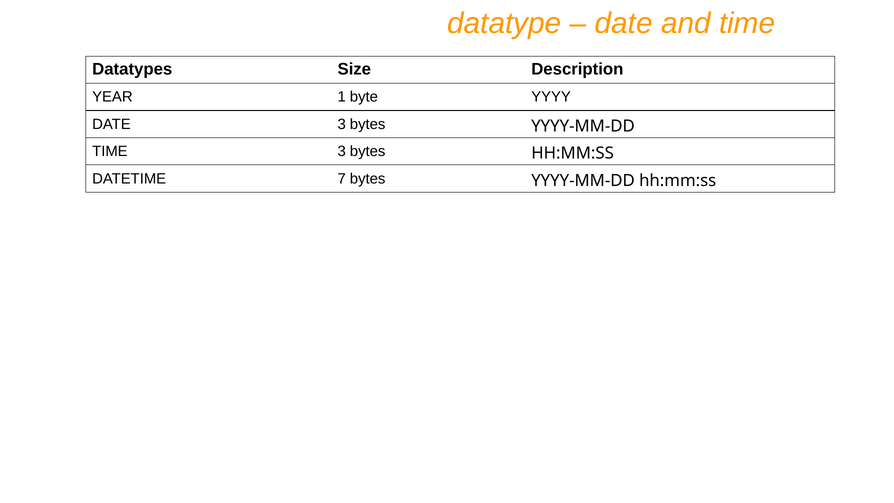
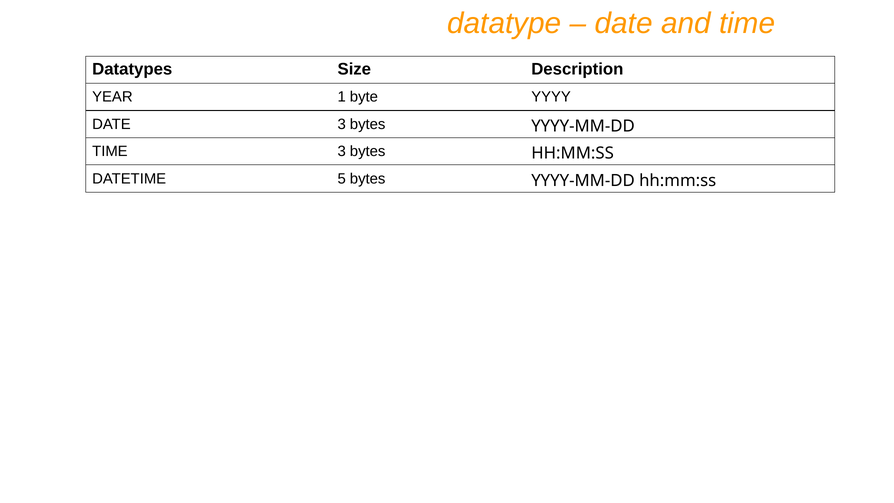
7: 7 -> 5
